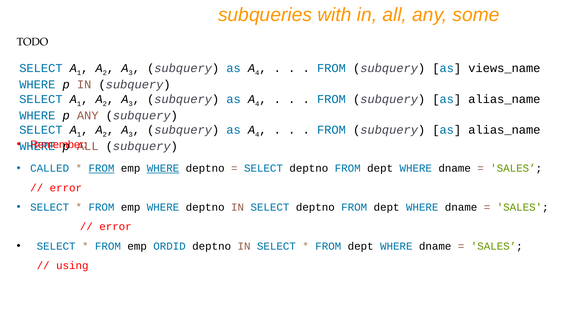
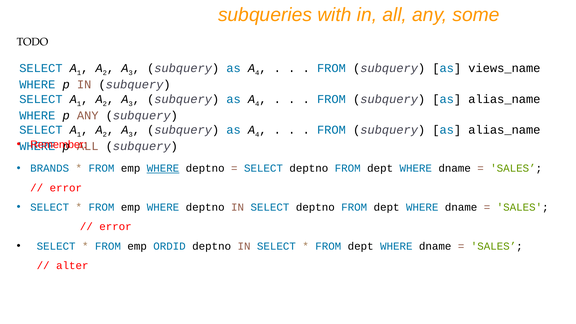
CALLED: CALLED -> BRANDS
FROM at (101, 168) underline: present -> none
using: using -> alter
